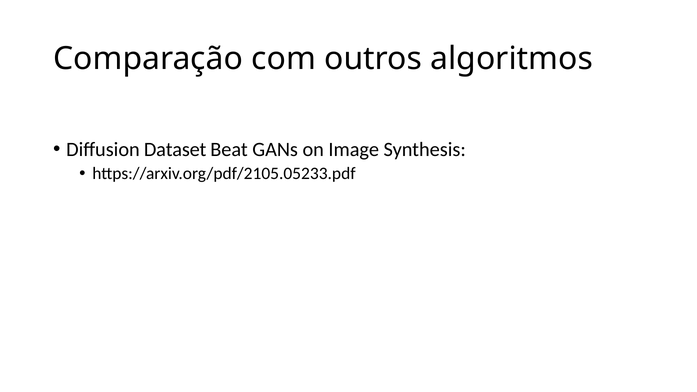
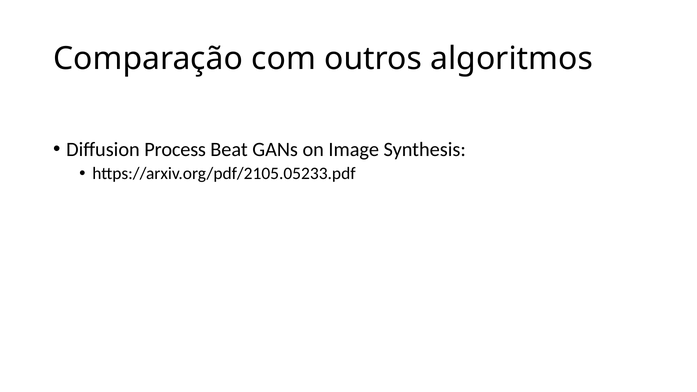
Dataset: Dataset -> Process
